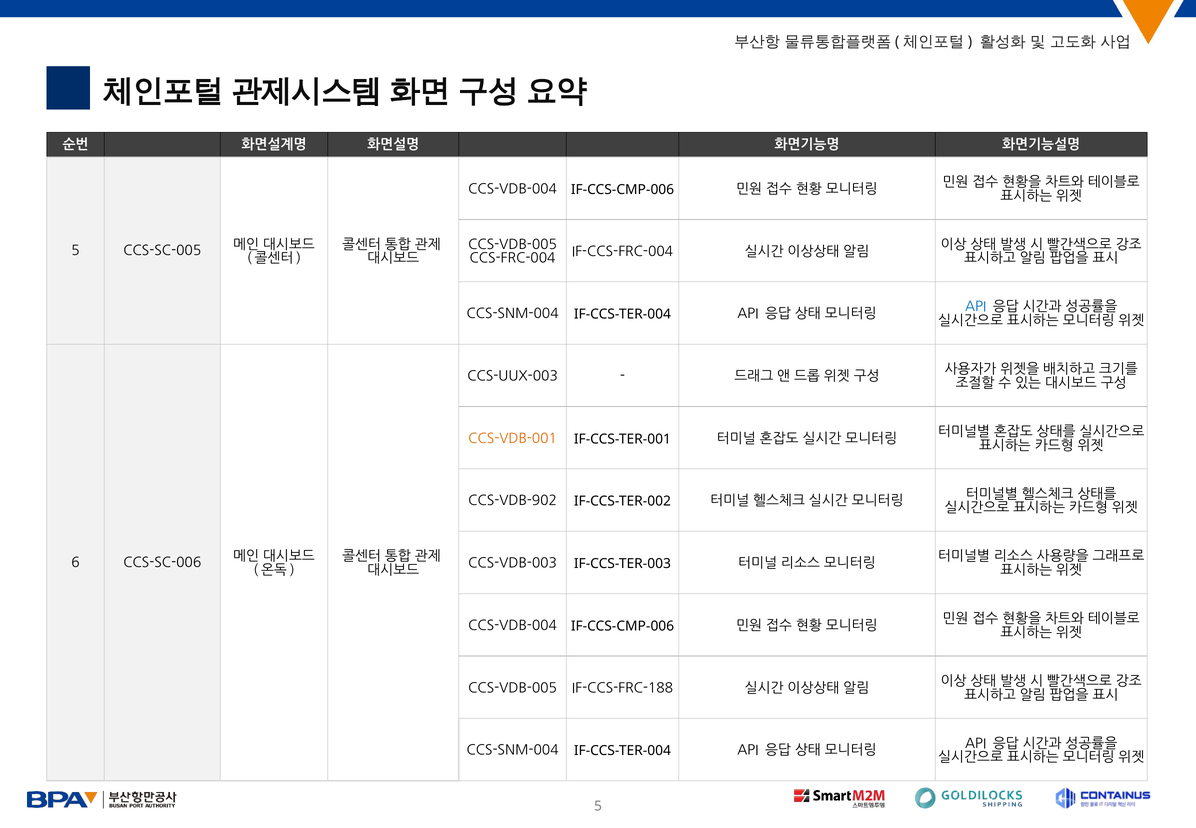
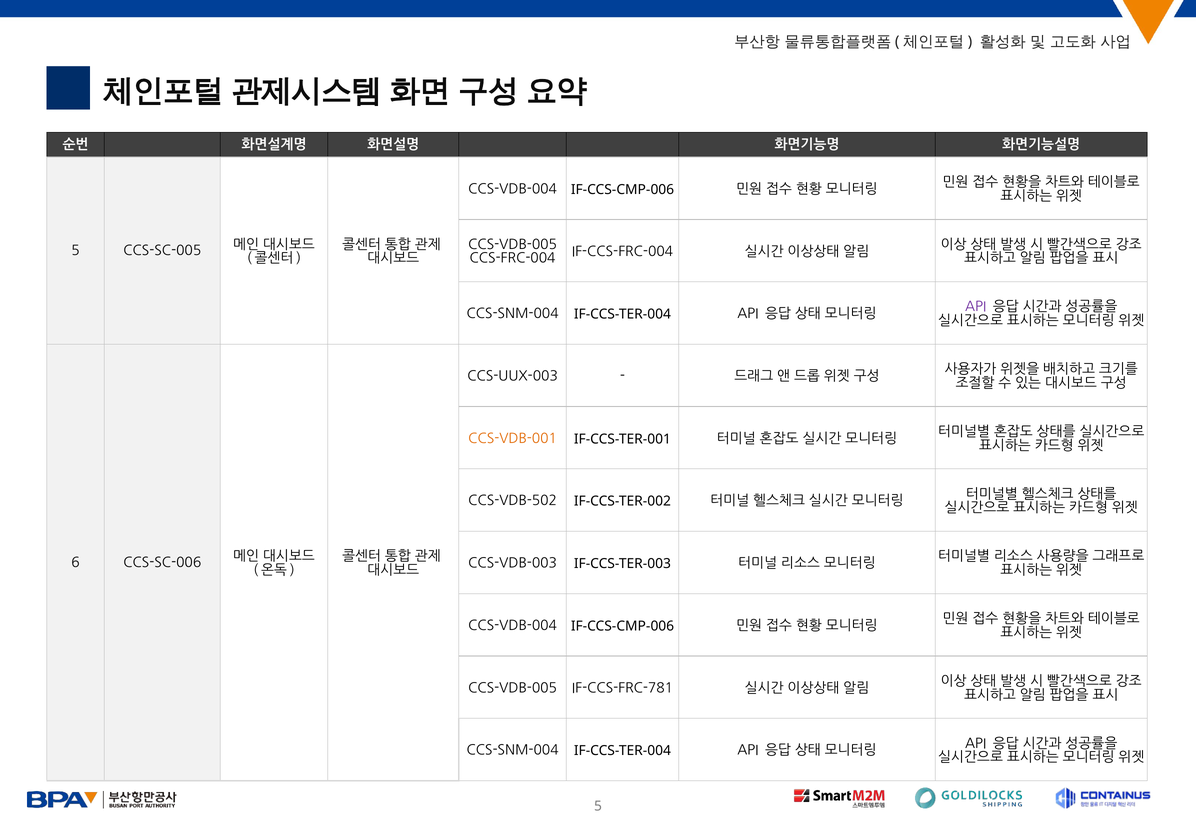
API at (976, 307) colour: blue -> purple
CCS-VDB-902: CCS-VDB-902 -> CCS-VDB-502
IF-CCS-FRC-188: IF-CCS-FRC-188 -> IF-CCS-FRC-781
